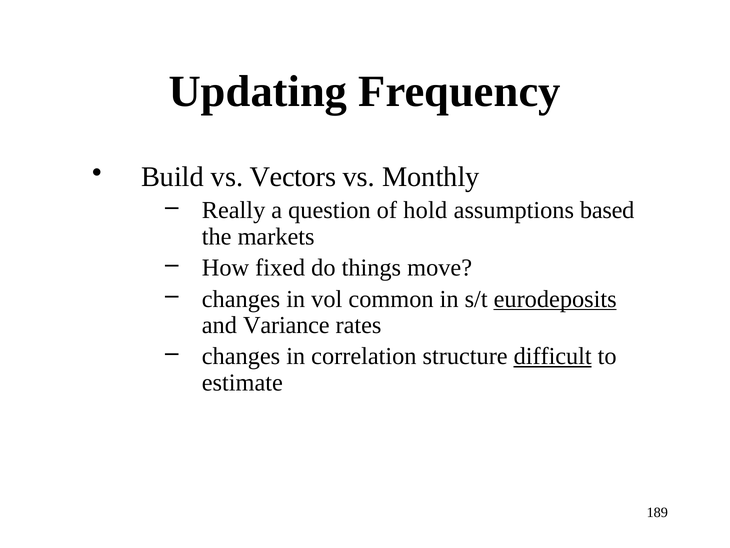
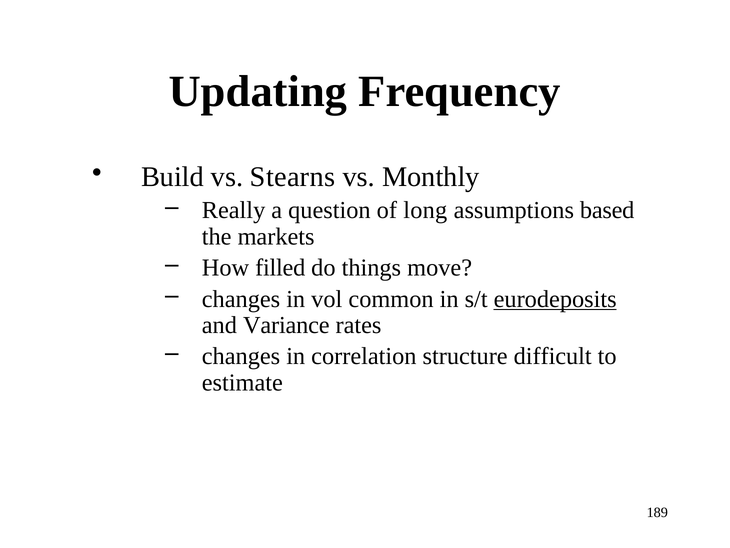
Vectors: Vectors -> Stearns
hold: hold -> long
fixed: fixed -> filled
difficult underline: present -> none
